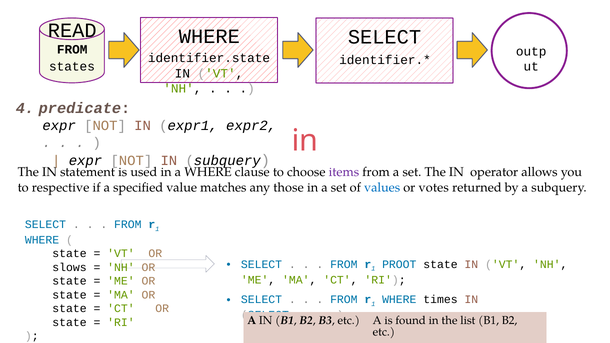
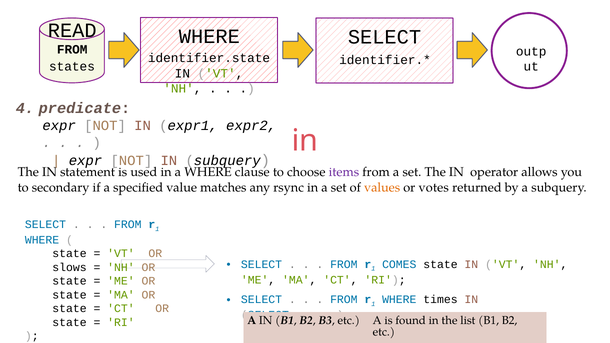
respective: respective -> secondary
those: those -> rsync
values colour: blue -> orange
PROOT: PROOT -> COMES
